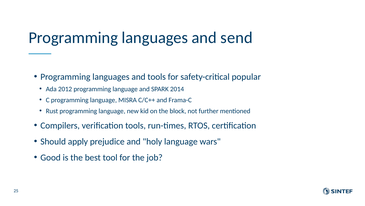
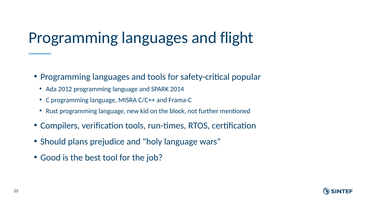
send: send -> flight
apply: apply -> plans
